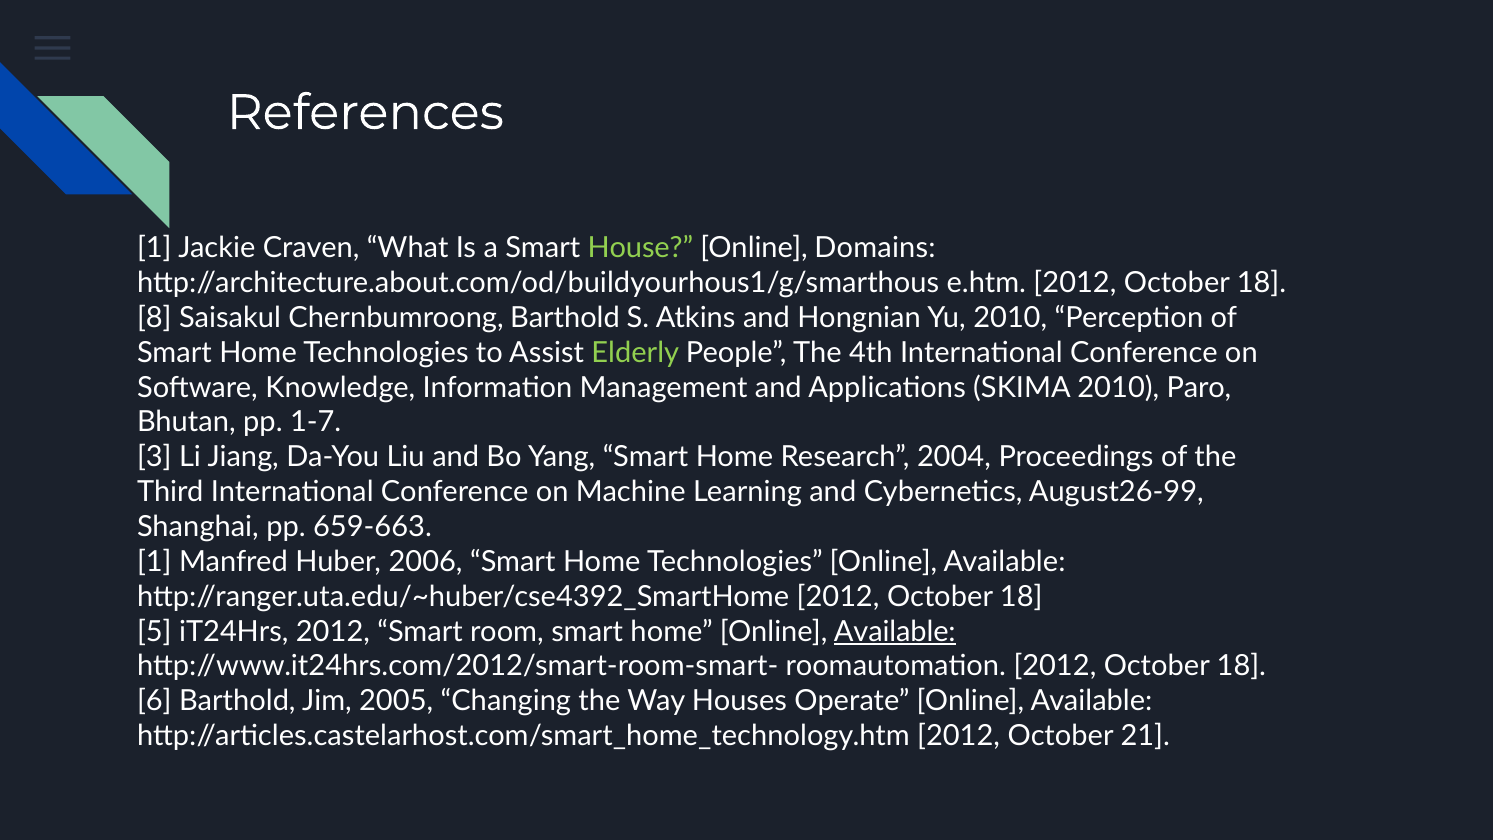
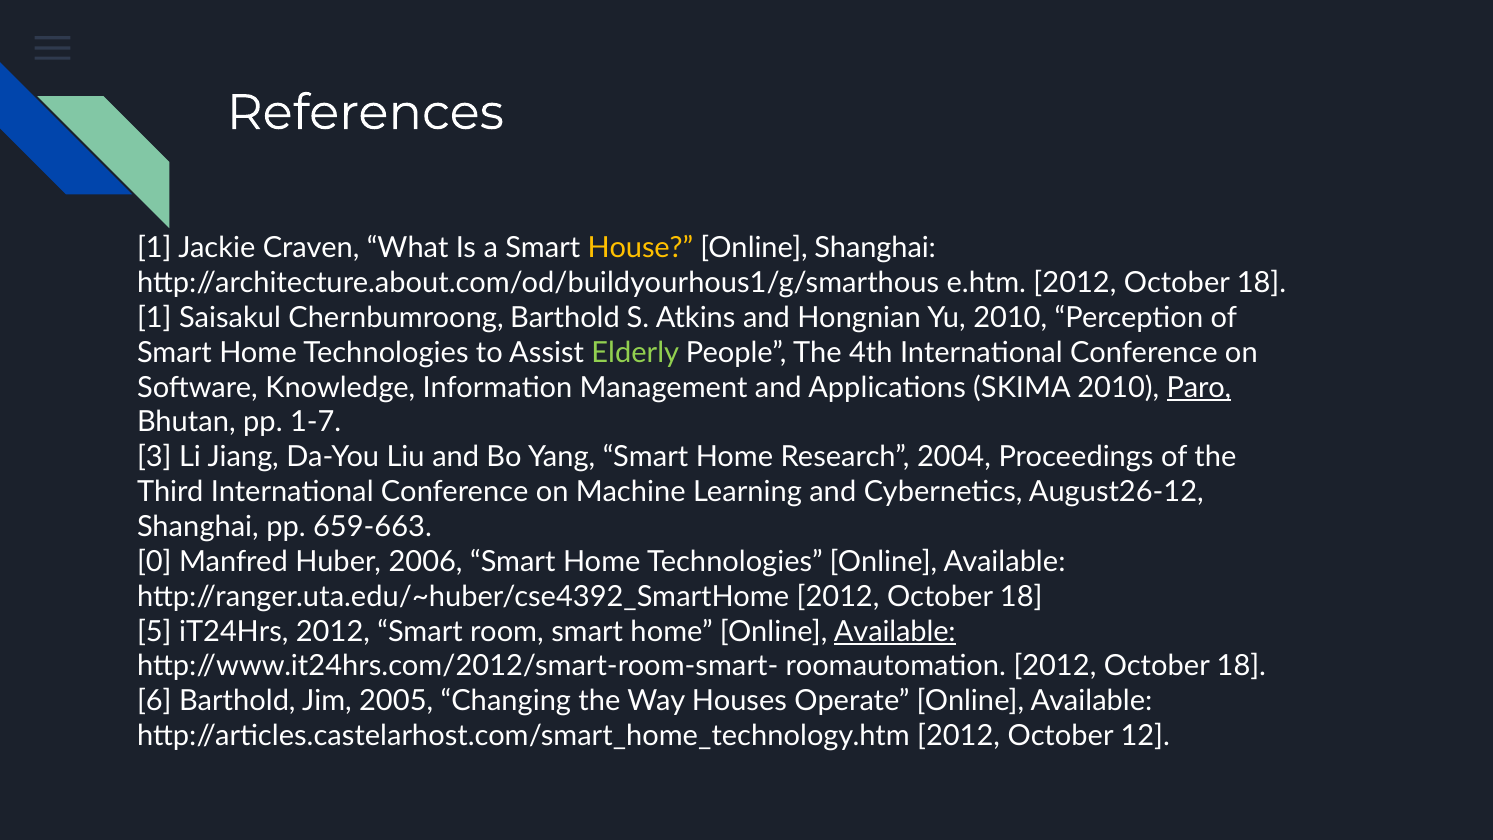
House colour: light green -> yellow
Online Domains: Domains -> Shanghai
8 at (154, 318): 8 -> 1
Paro underline: none -> present
August26-99: August26-99 -> August26-12
1 at (154, 562): 1 -> 0
21: 21 -> 12
